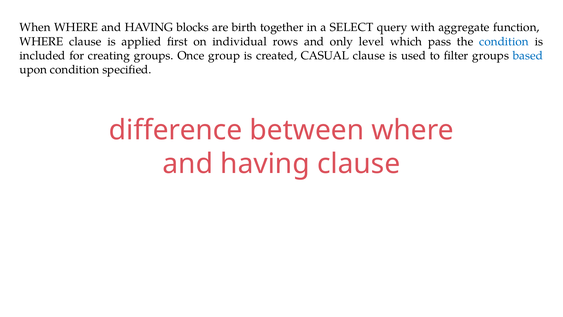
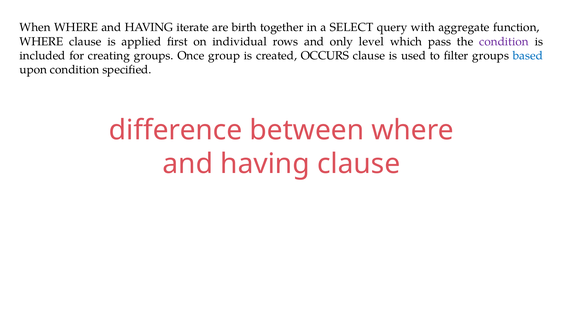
blocks: blocks -> iterate
condition at (504, 41) colour: blue -> purple
CASUAL: CASUAL -> OCCURS
